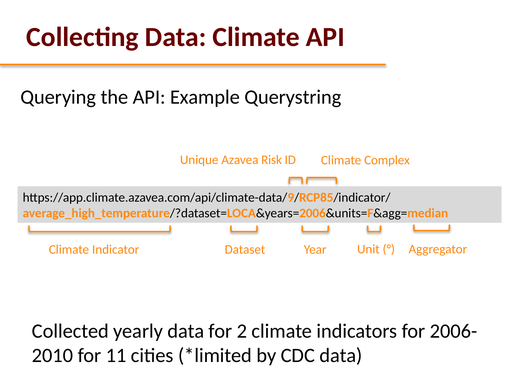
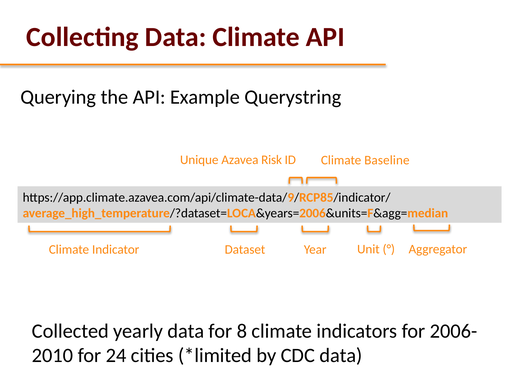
Complex: Complex -> Baseline
2: 2 -> 8
11: 11 -> 24
